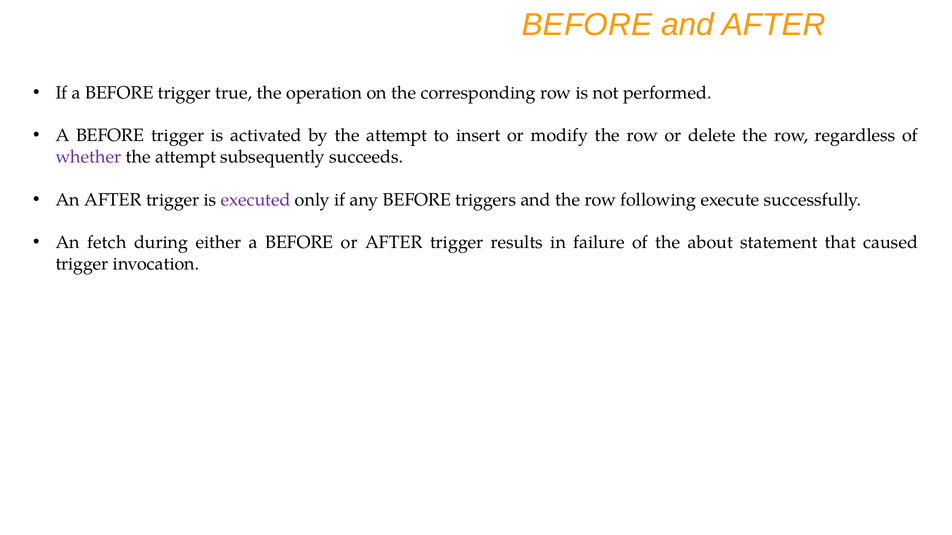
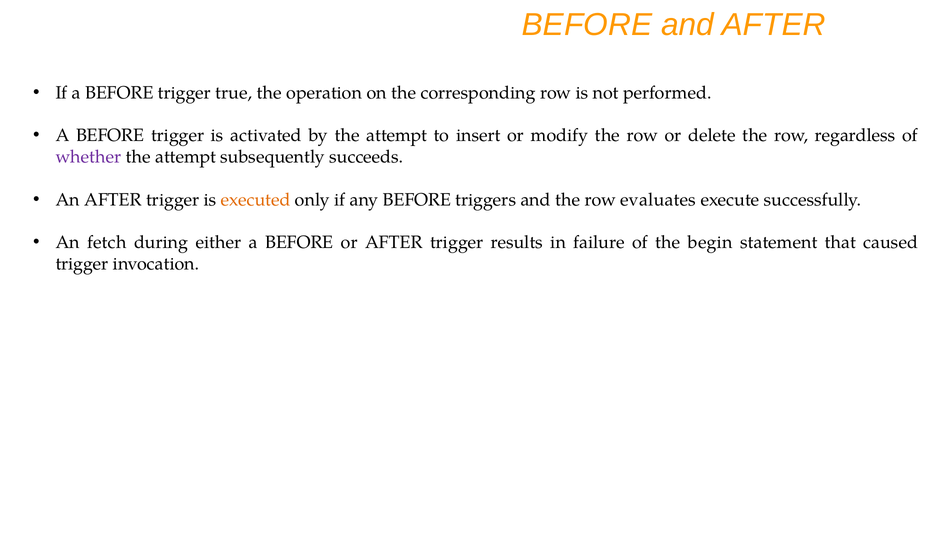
executed colour: purple -> orange
following: following -> evaluates
about: about -> begin
